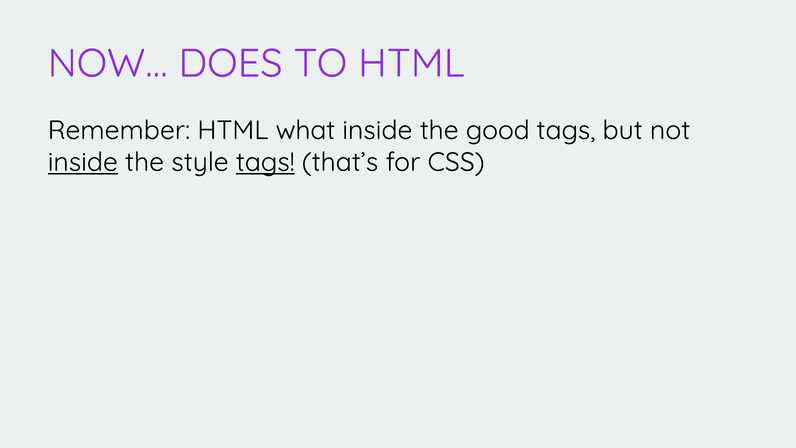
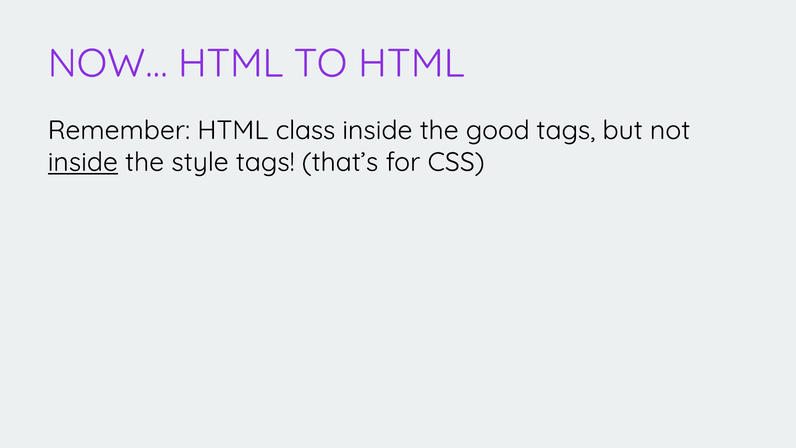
NOW… DOES: DOES -> HTML
what: what -> class
tags at (265, 162) underline: present -> none
